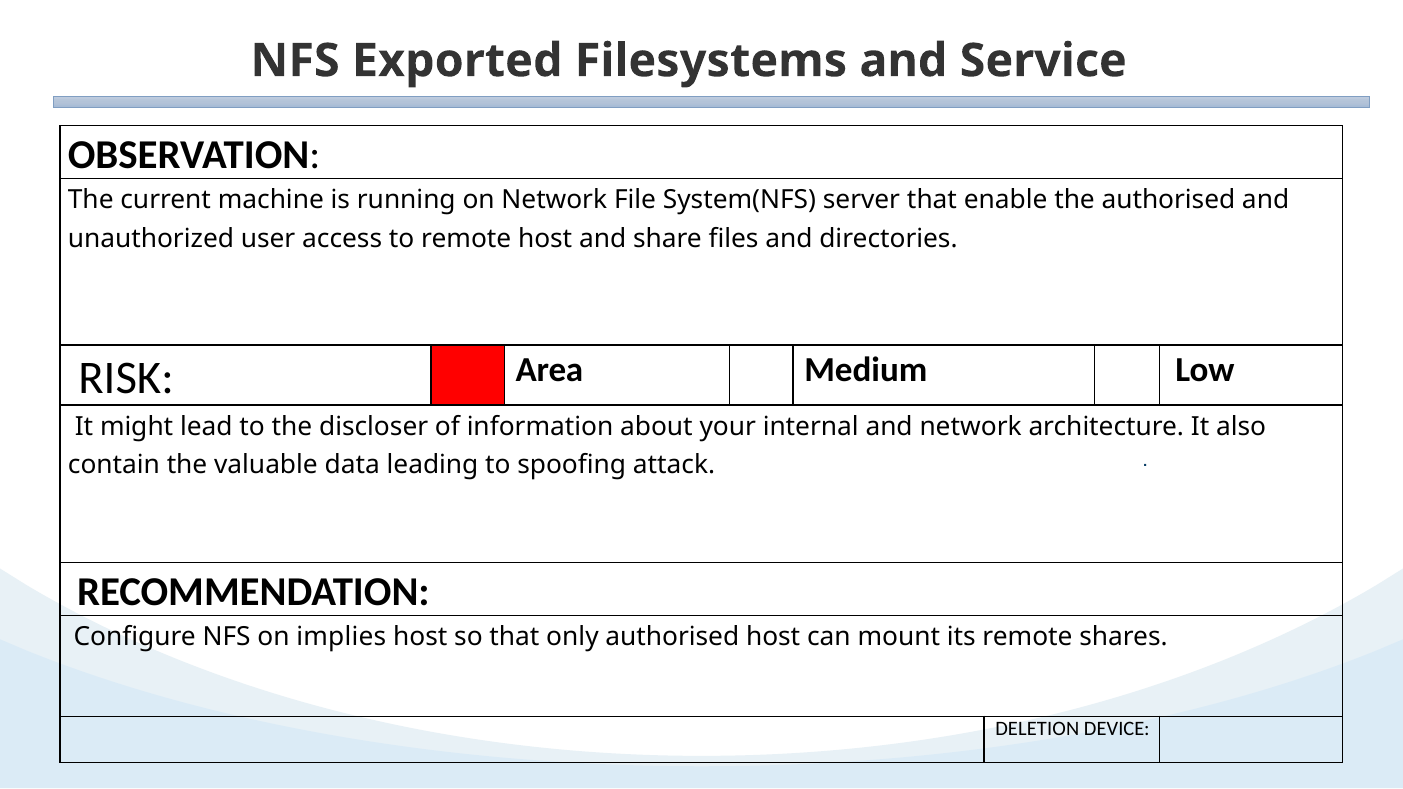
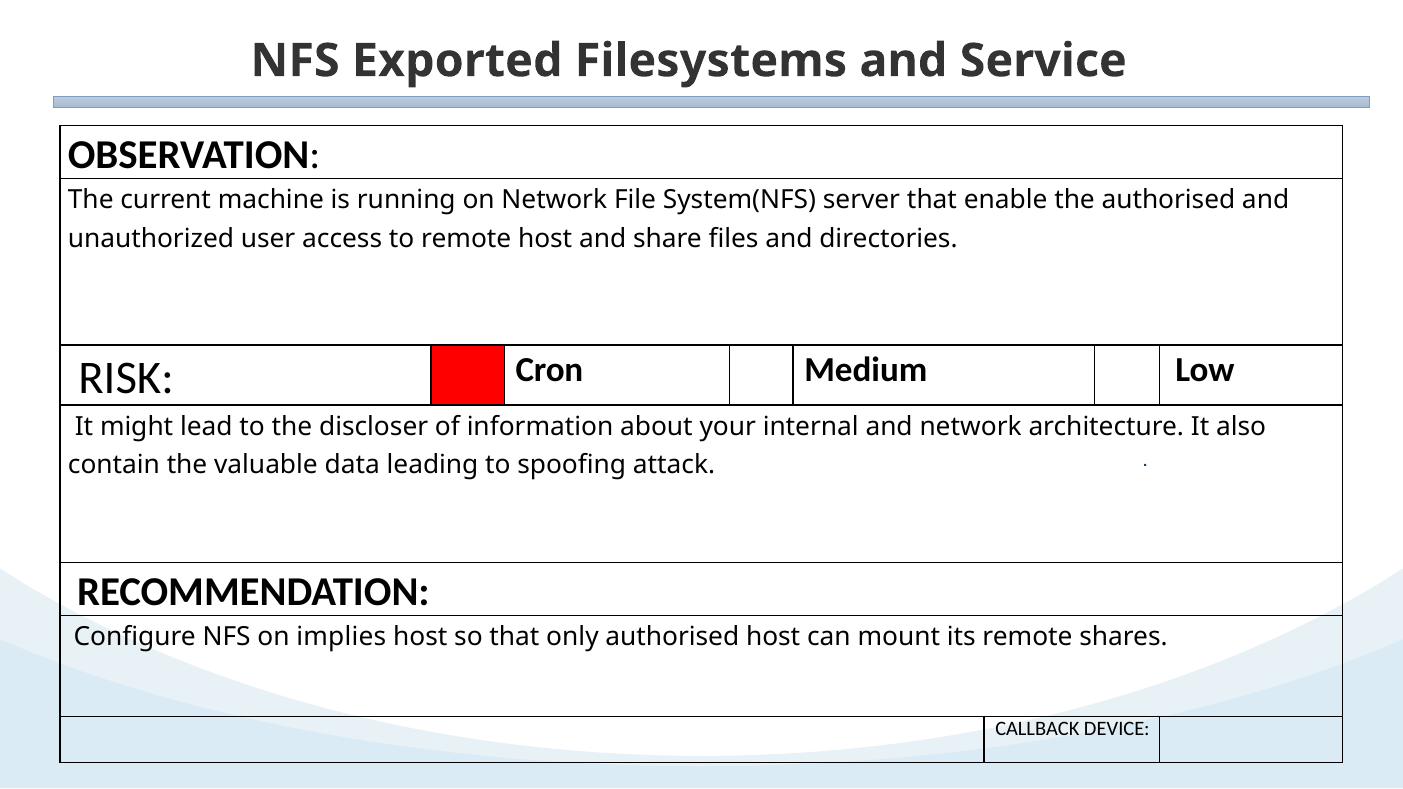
Area: Area -> Cron
DELETION: DELETION -> CALLBACK
